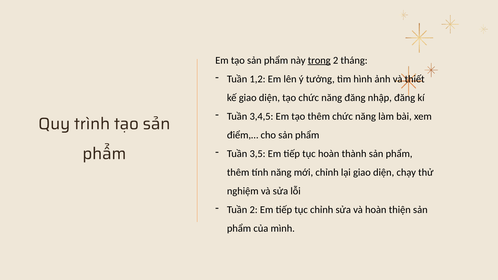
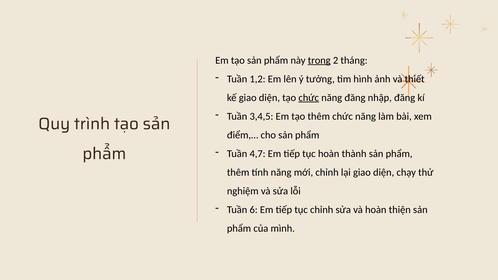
chức at (309, 98) underline: none -> present
3,5: 3,5 -> 4,7
Tuần 2: 2 -> 6
